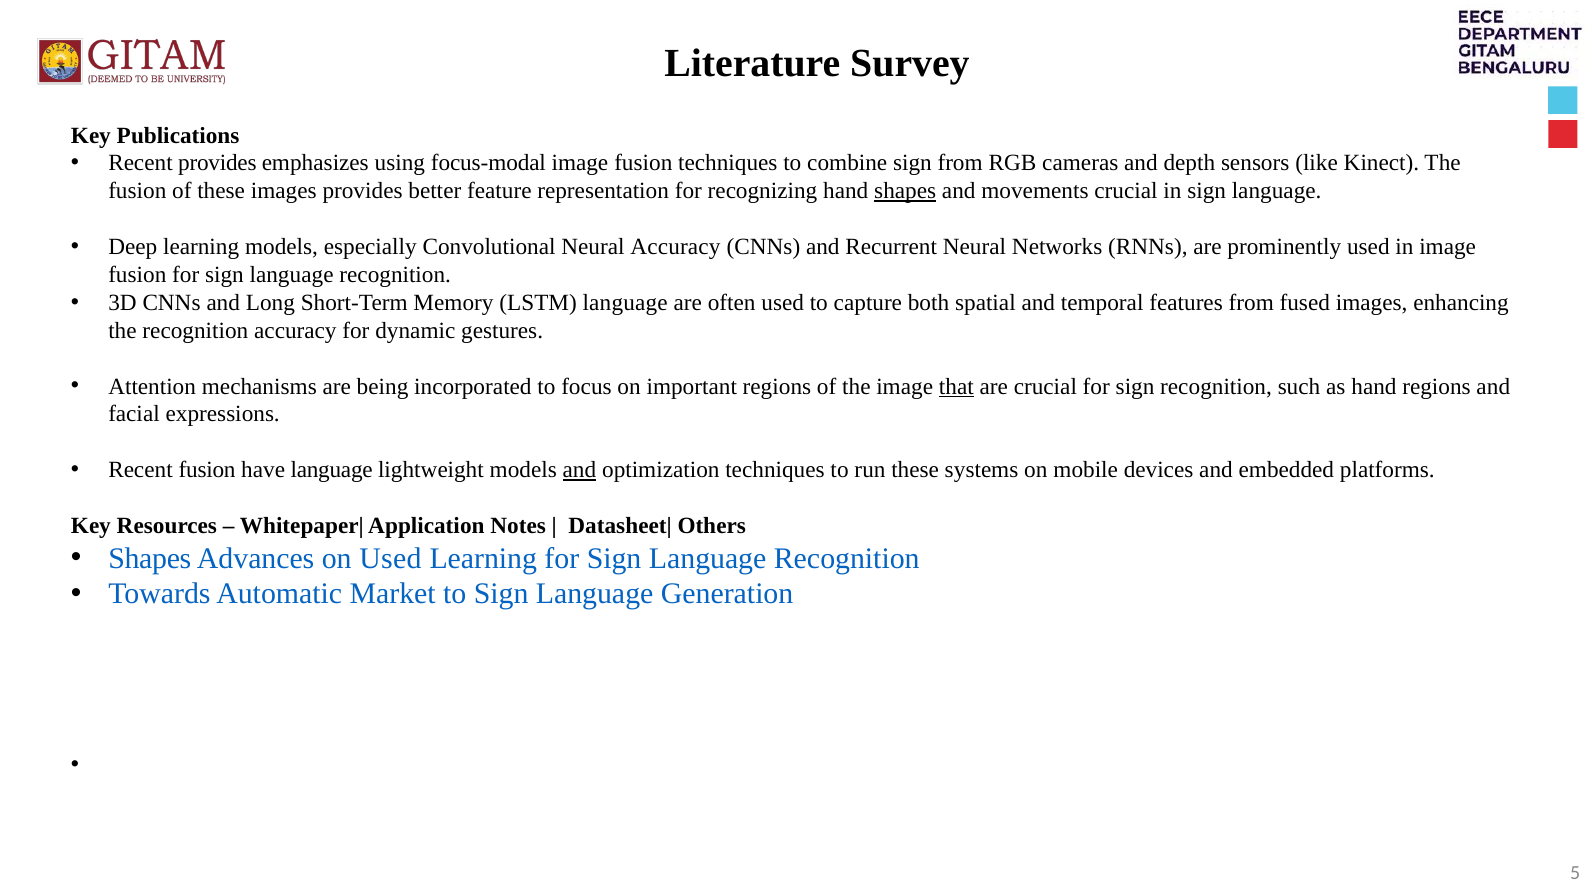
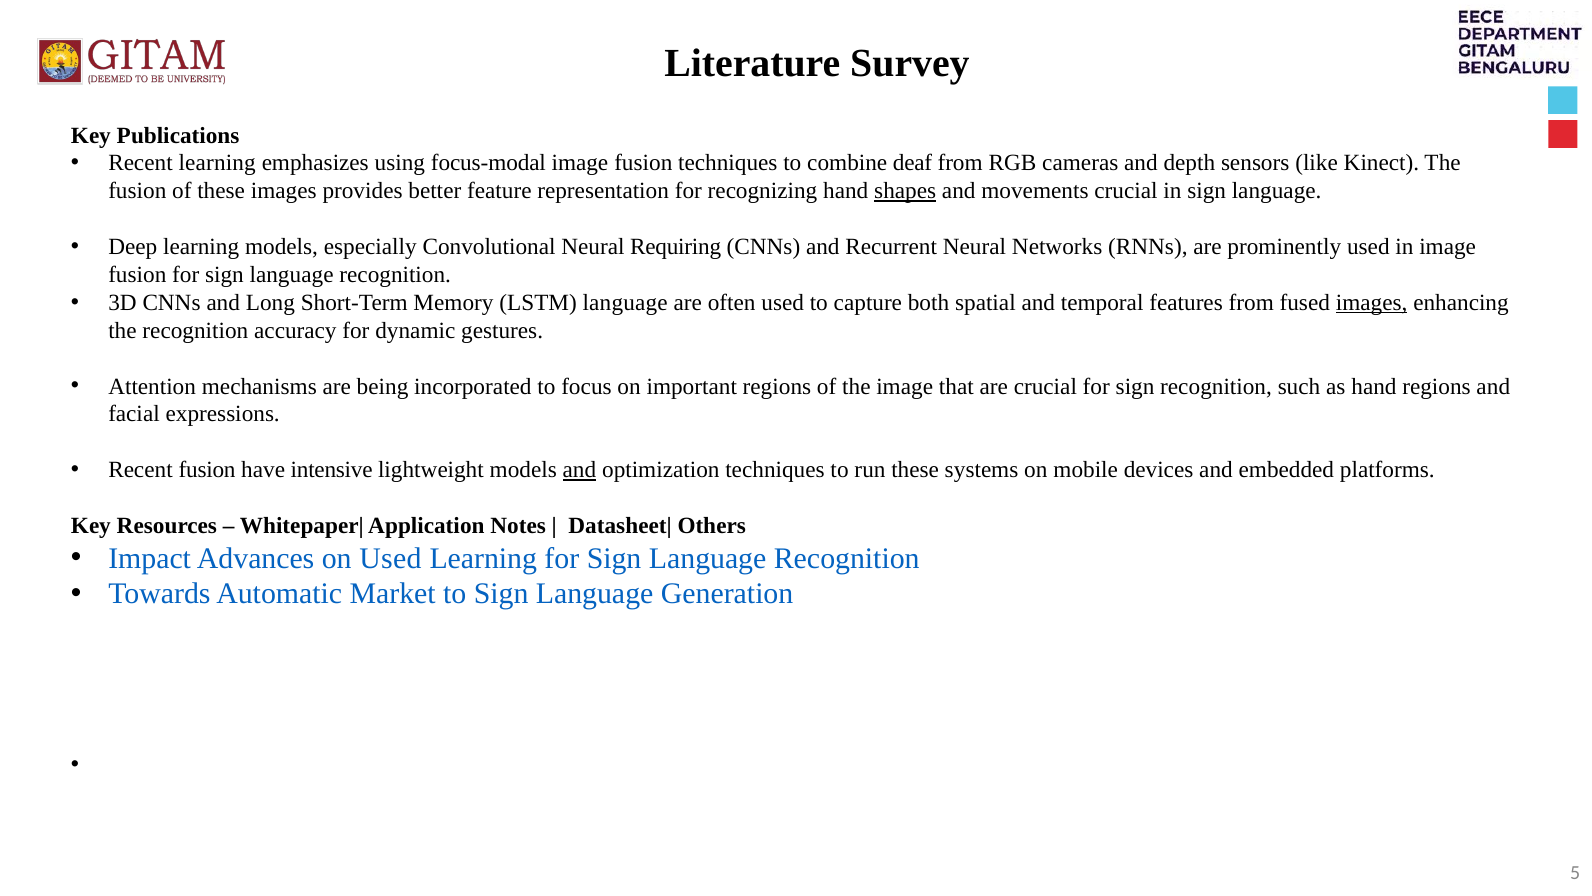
Recent provides: provides -> learning
combine sign: sign -> deaf
Neural Accuracy: Accuracy -> Requiring
images at (1372, 303) underline: none -> present
that underline: present -> none
have language: language -> intensive
Shapes at (150, 558): Shapes -> Impact
